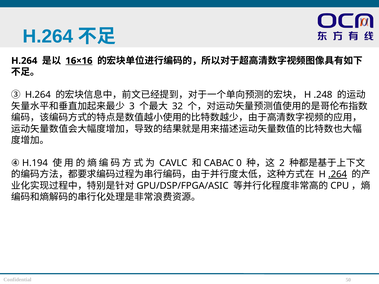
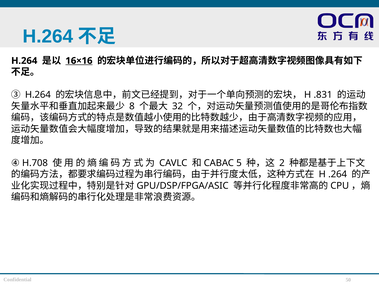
.248: .248 -> .831
3: 3 -> 8
H.194: H.194 -> H.708
0: 0 -> 5
.264 underline: present -> none
